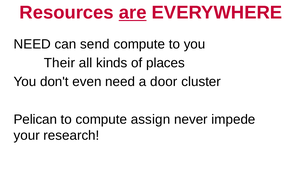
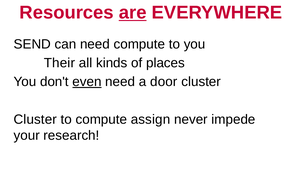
NEED at (32, 44): NEED -> SEND
can send: send -> need
even underline: none -> present
Pelican at (35, 119): Pelican -> Cluster
